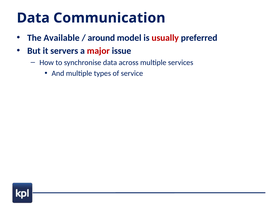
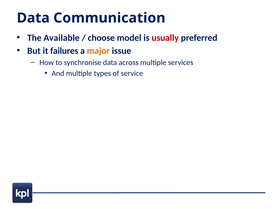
around: around -> choose
servers: servers -> failures
major colour: red -> orange
